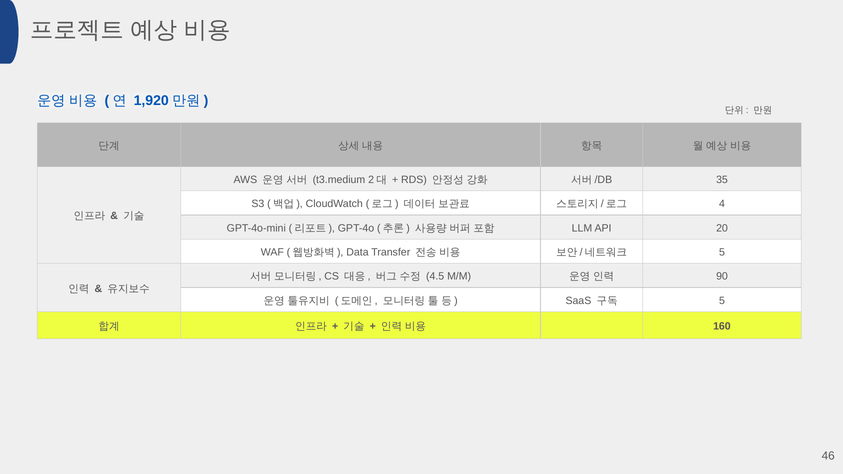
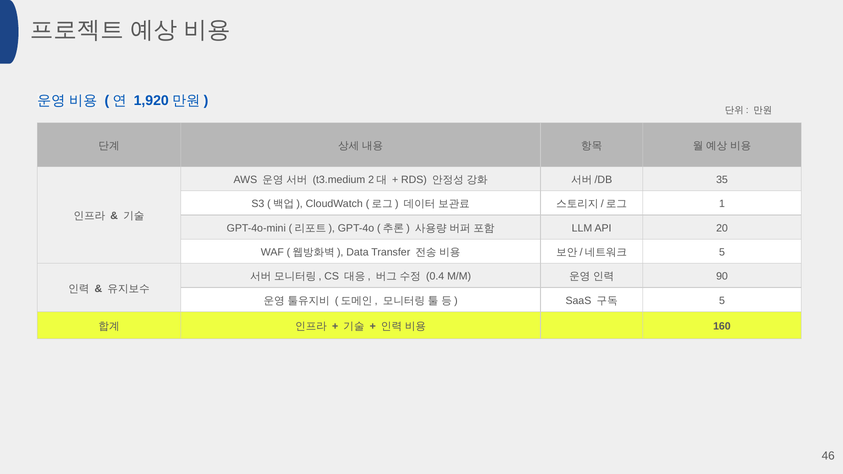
4: 4 -> 1
4.5: 4.5 -> 0.4
